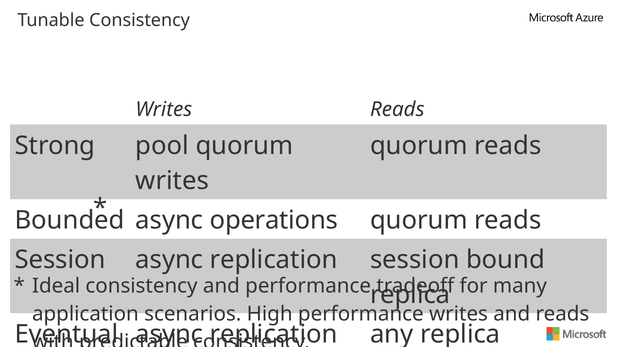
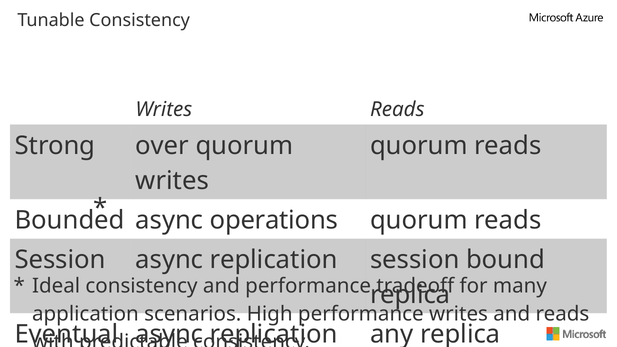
pool: pool -> over
